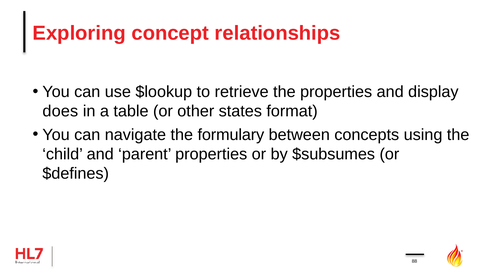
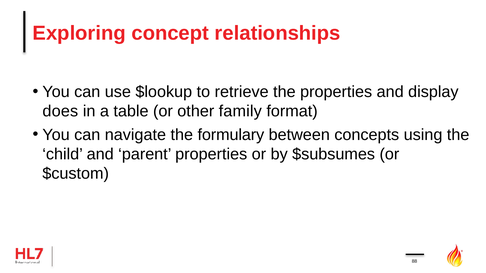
states: states -> family
$defines: $defines -> $custom
